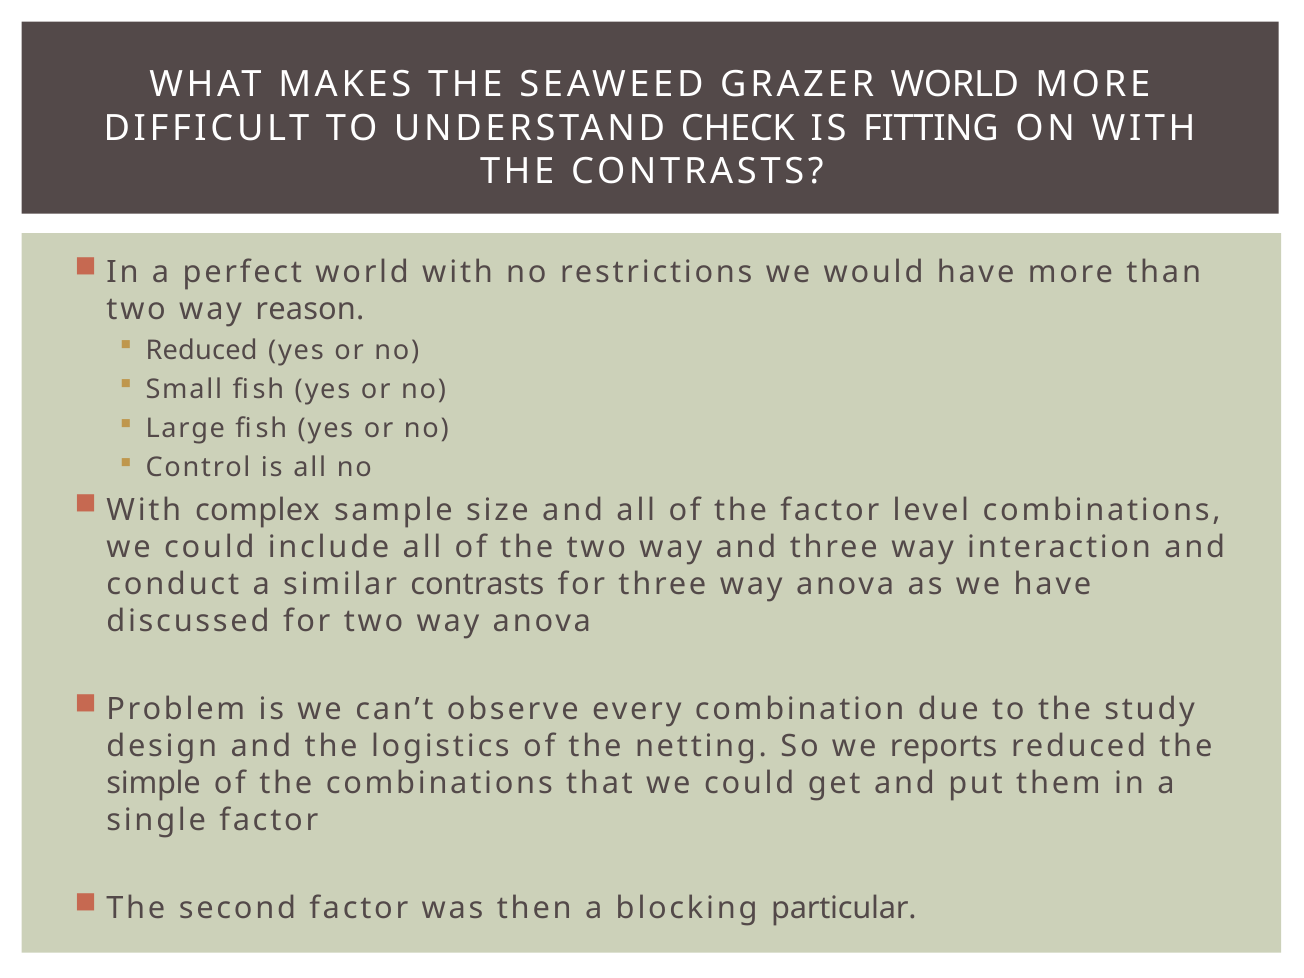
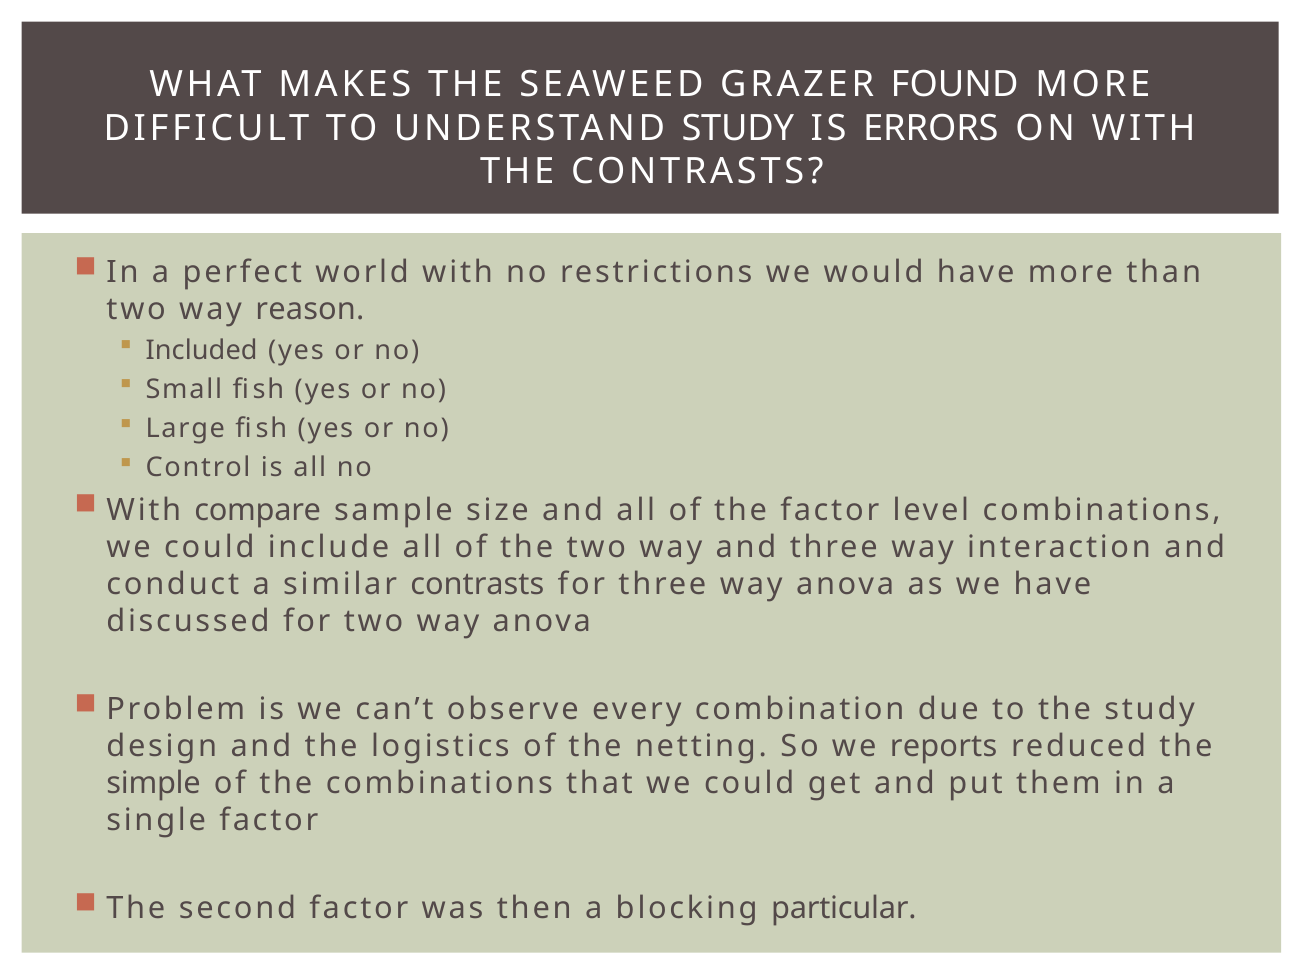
GRAZER WORLD: WORLD -> FOUND
UNDERSTAND CHECK: CHECK -> STUDY
FITTING: FITTING -> ERRORS
Reduced at (202, 350): Reduced -> Included
complex: complex -> compare
